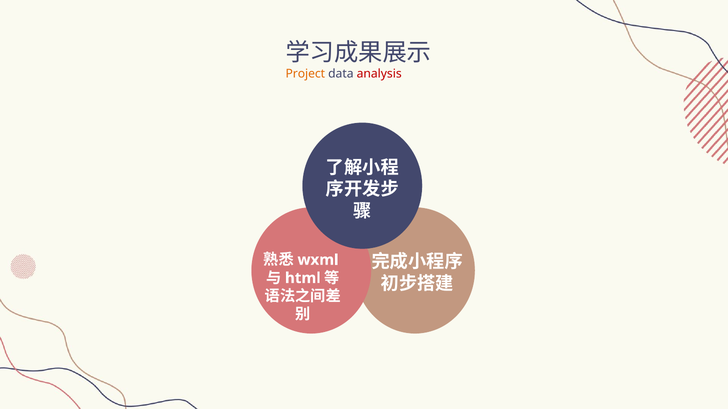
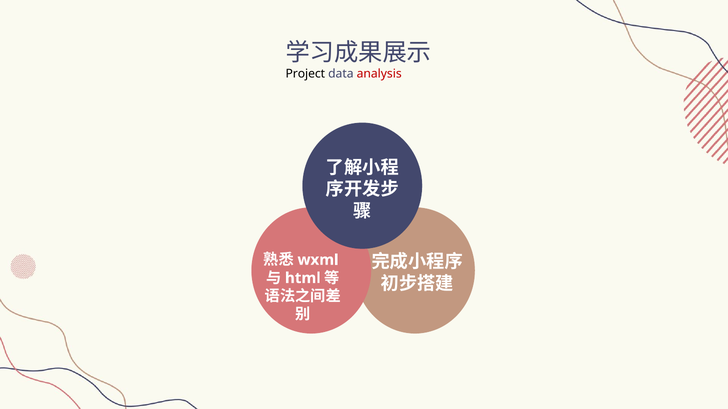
Project colour: orange -> black
